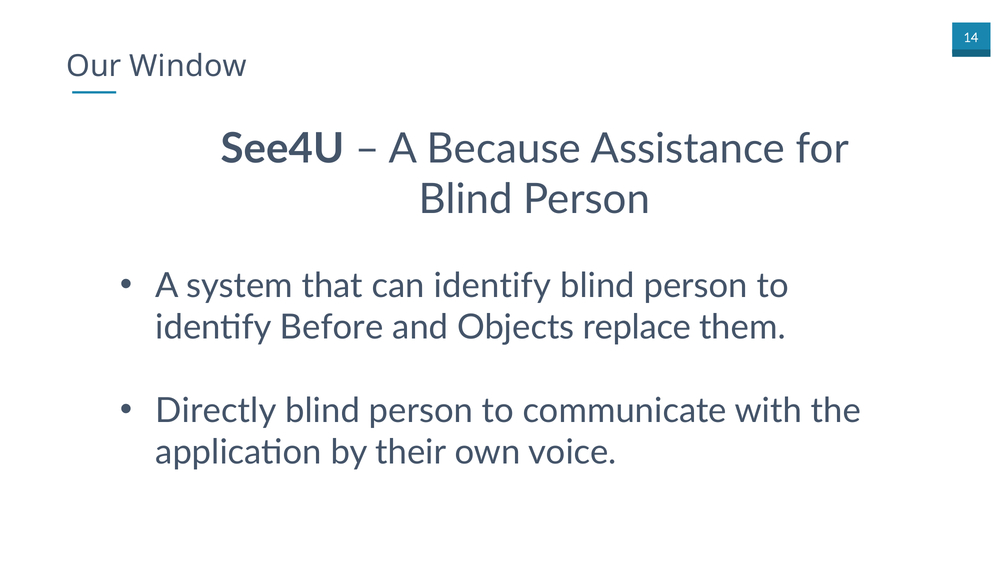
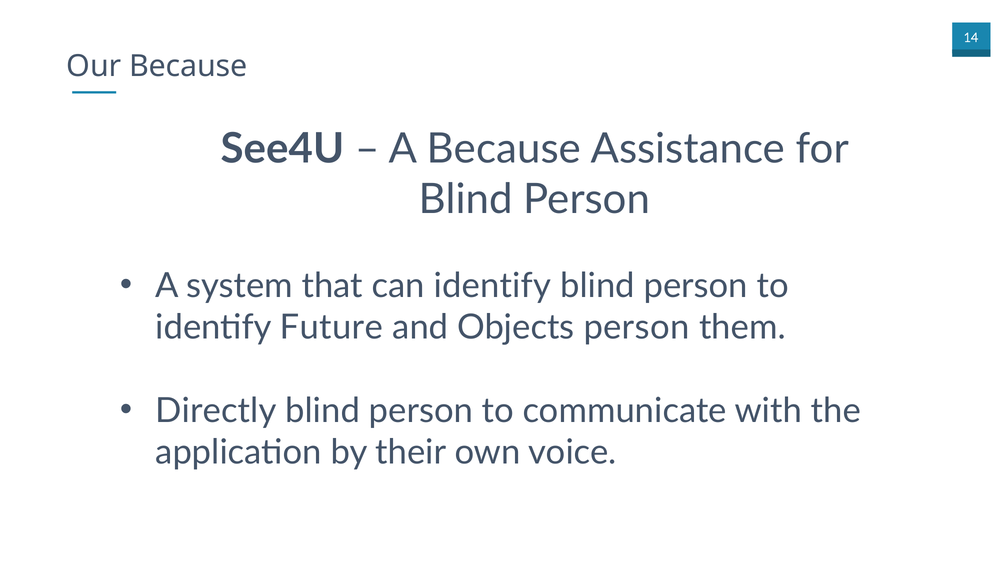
Our Window: Window -> Because
Before: Before -> Future
Objects replace: replace -> person
